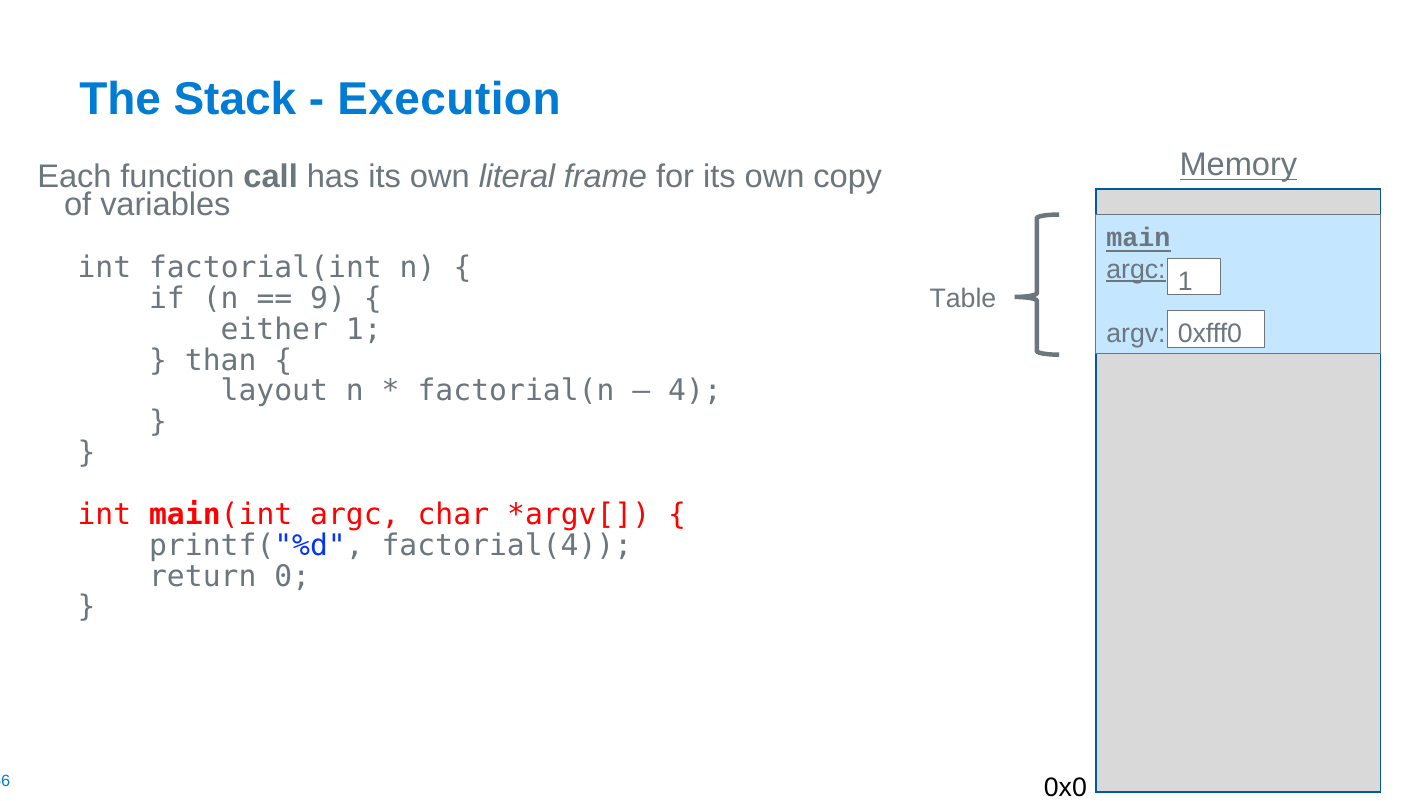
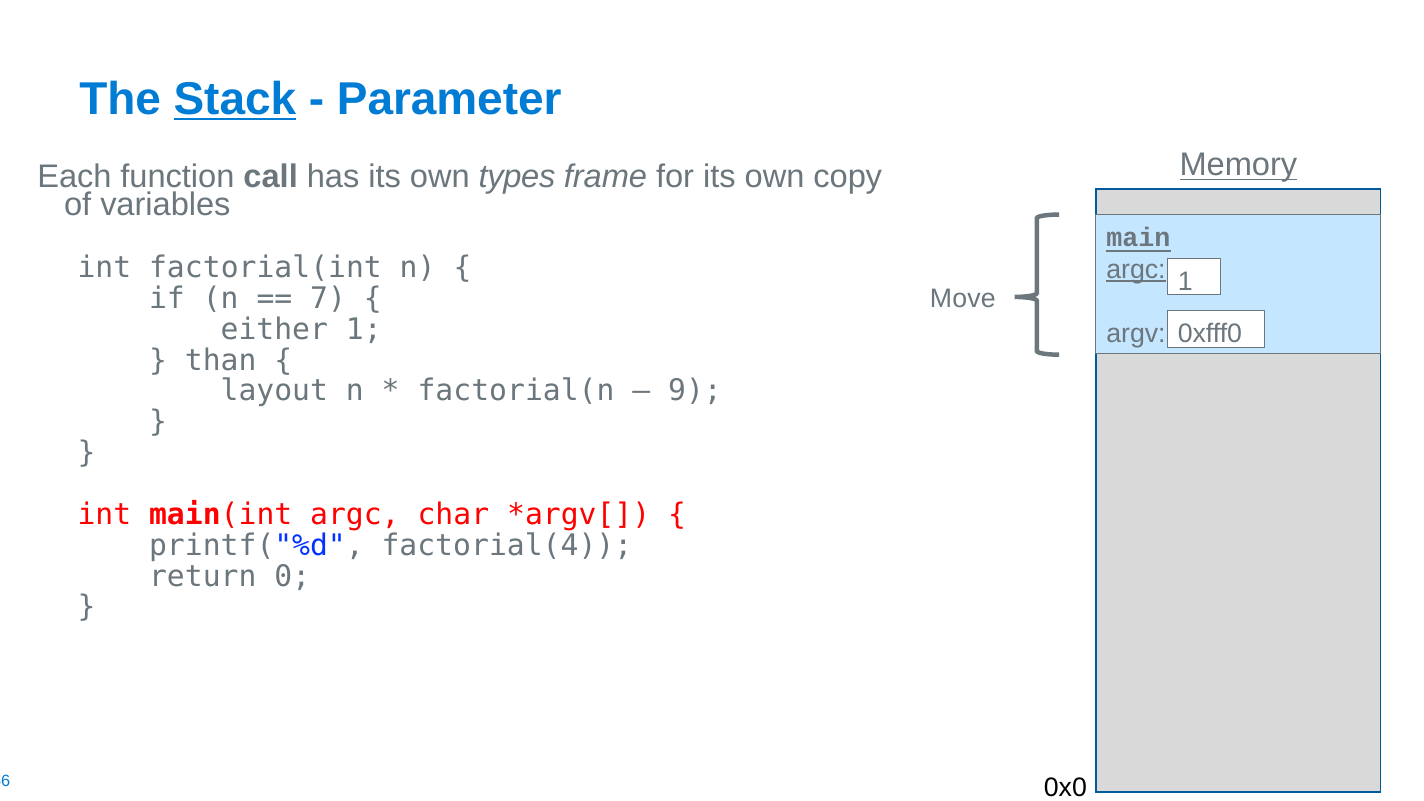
Stack underline: none -> present
Execution: Execution -> Parameter
literal: literal -> types
9: 9 -> 7
Table: Table -> Move
4: 4 -> 9
